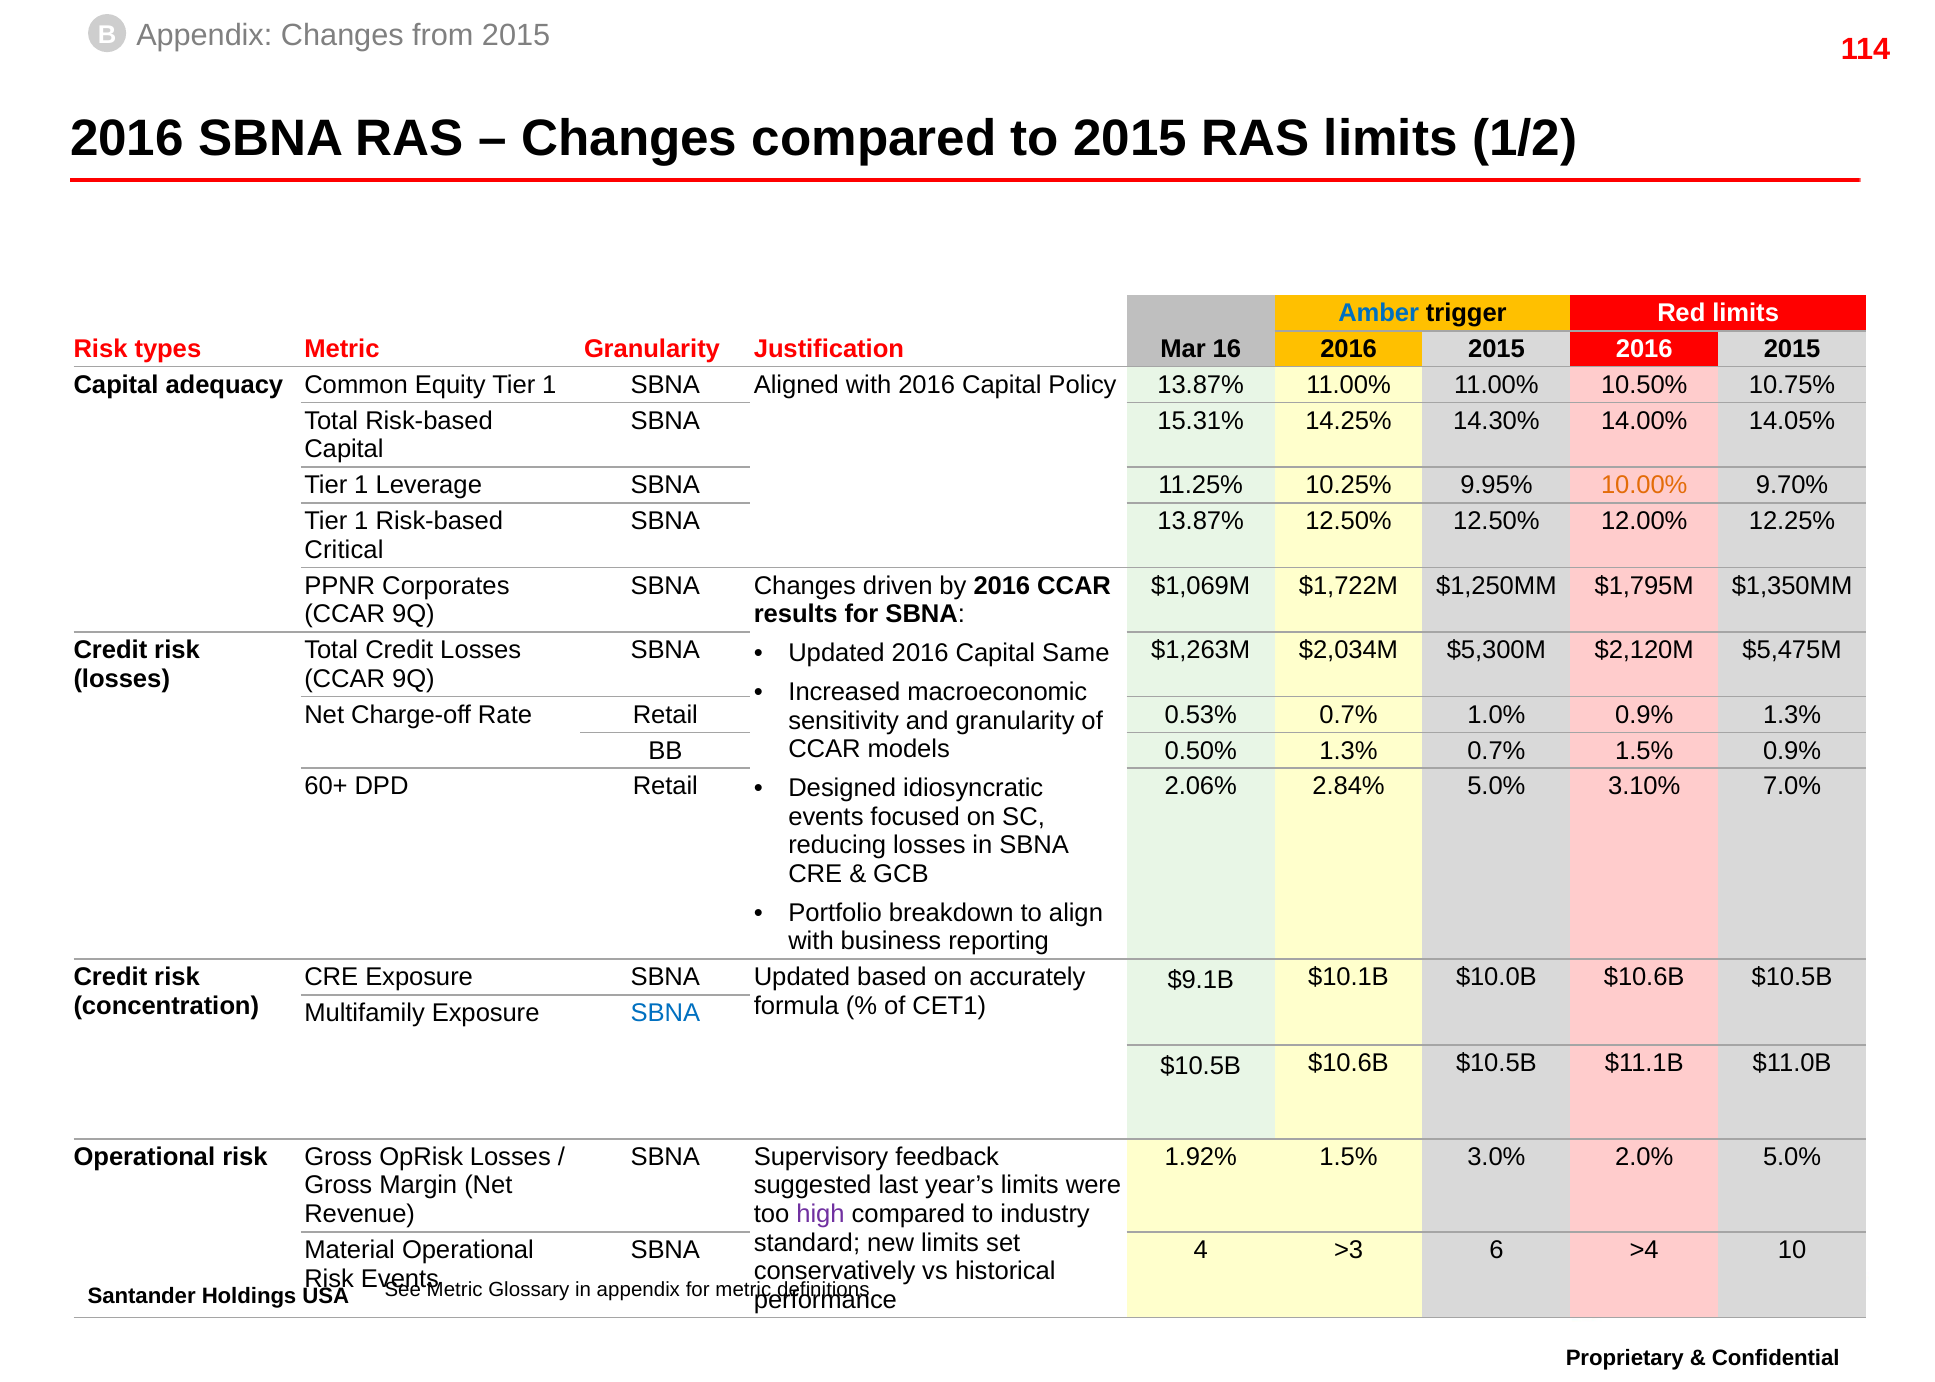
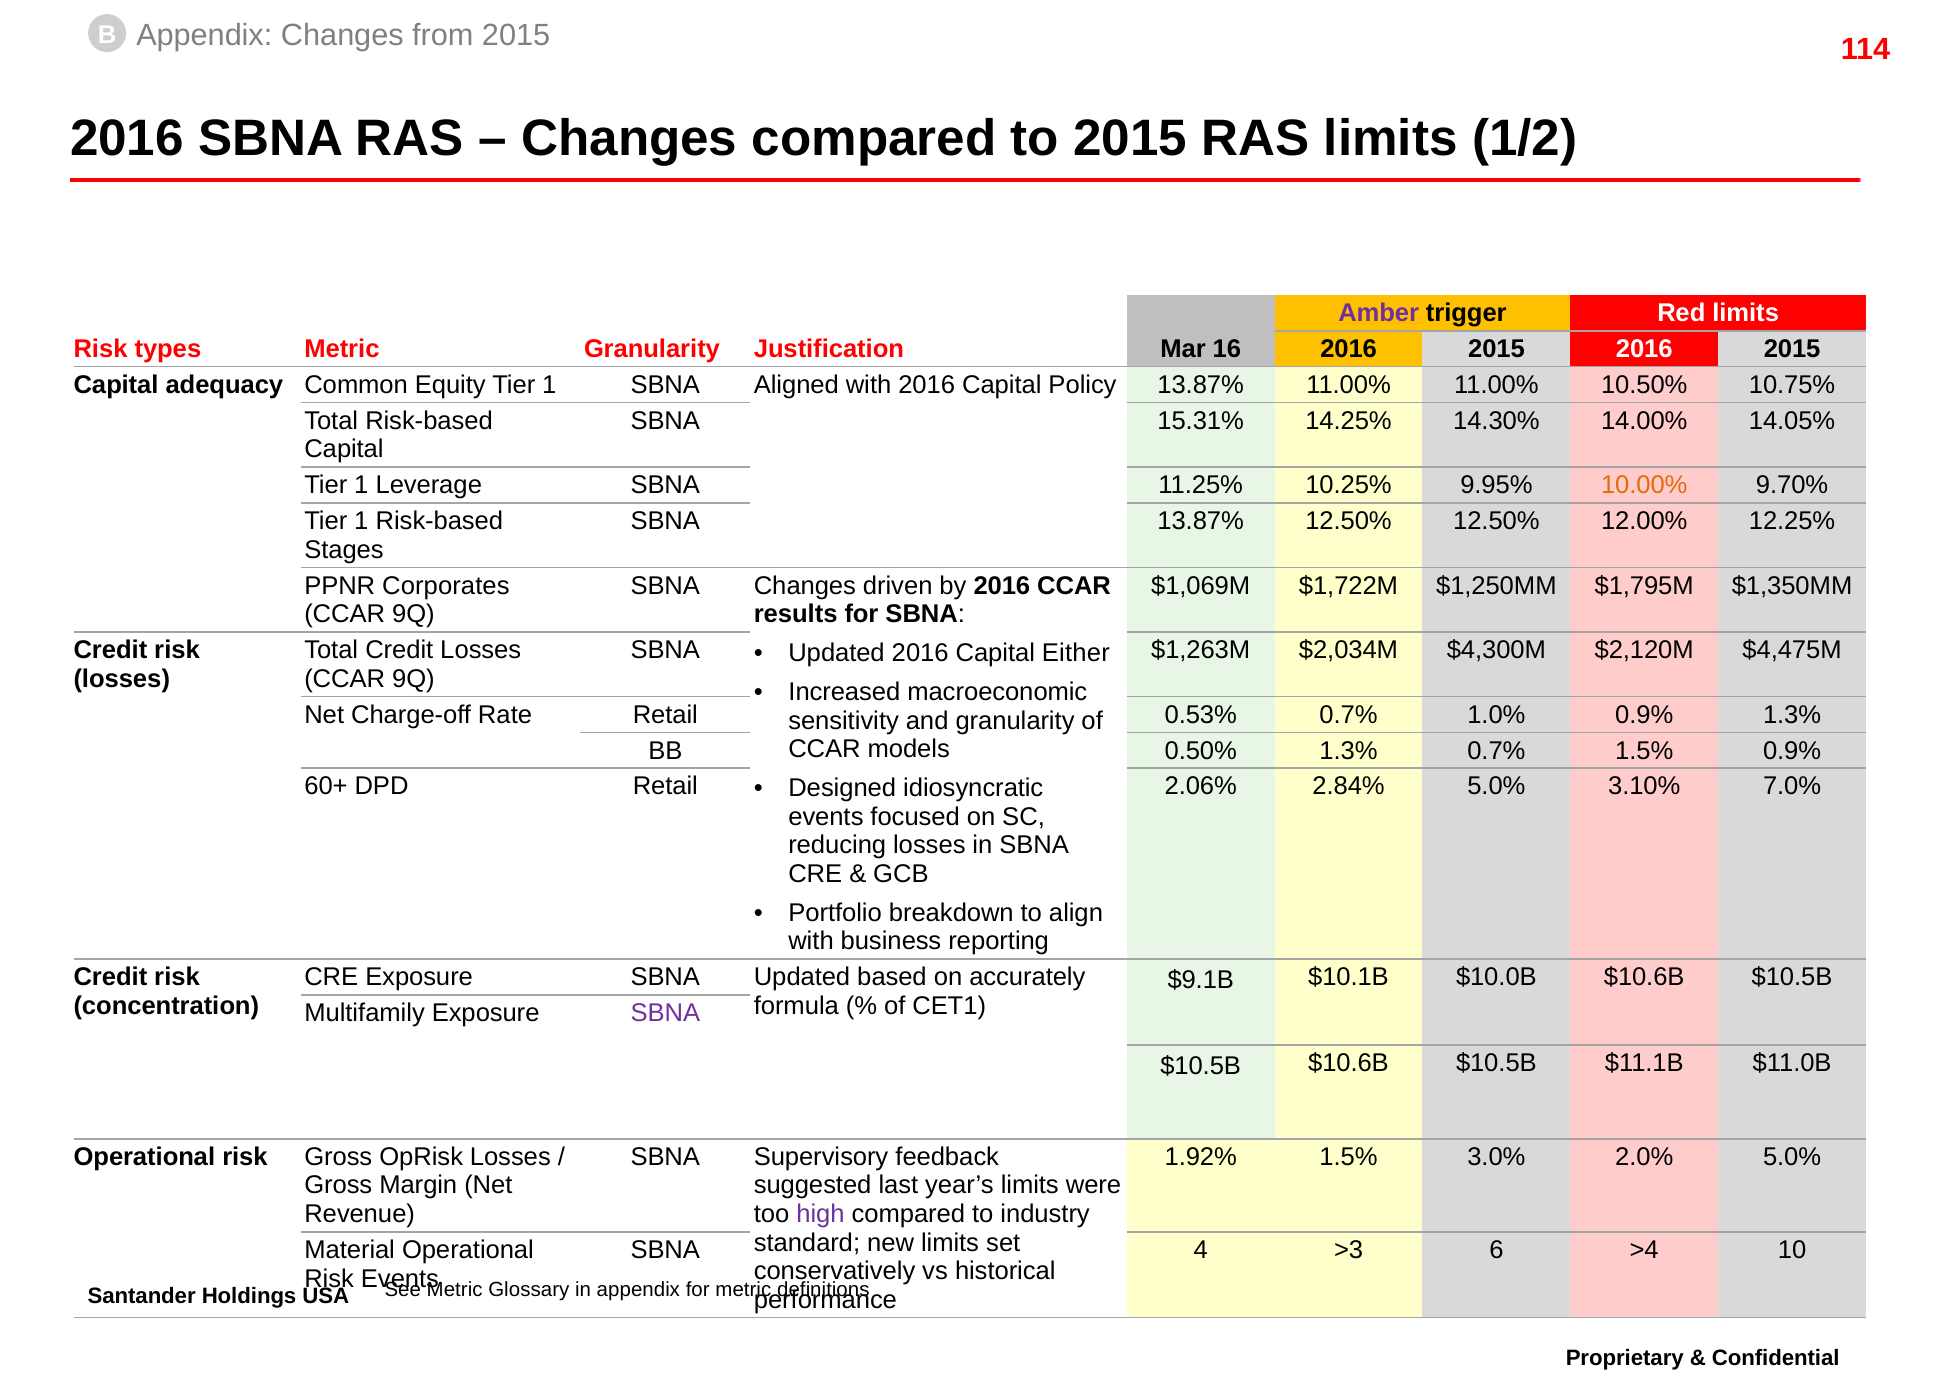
Amber colour: blue -> purple
Critical: Critical -> Stages
$5,300M: $5,300M -> $4,300M
$5,475M: $5,475M -> $4,475M
Same: Same -> Either
SBNA at (665, 1013) colour: blue -> purple
